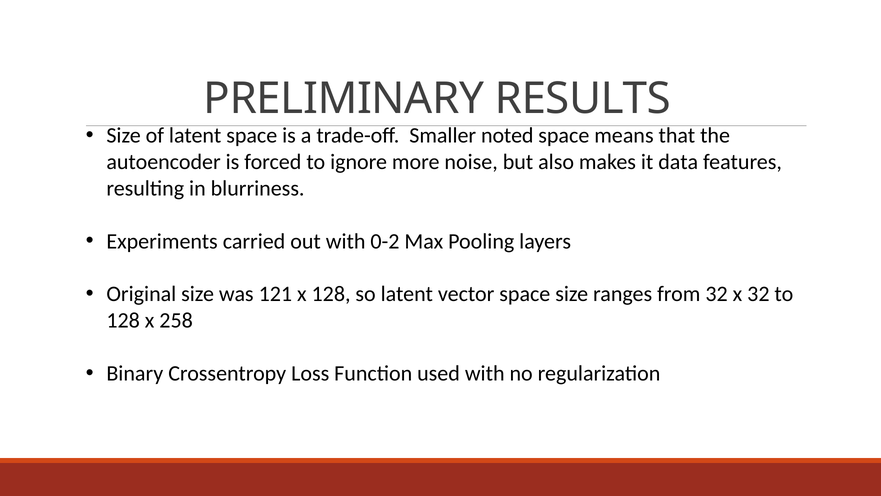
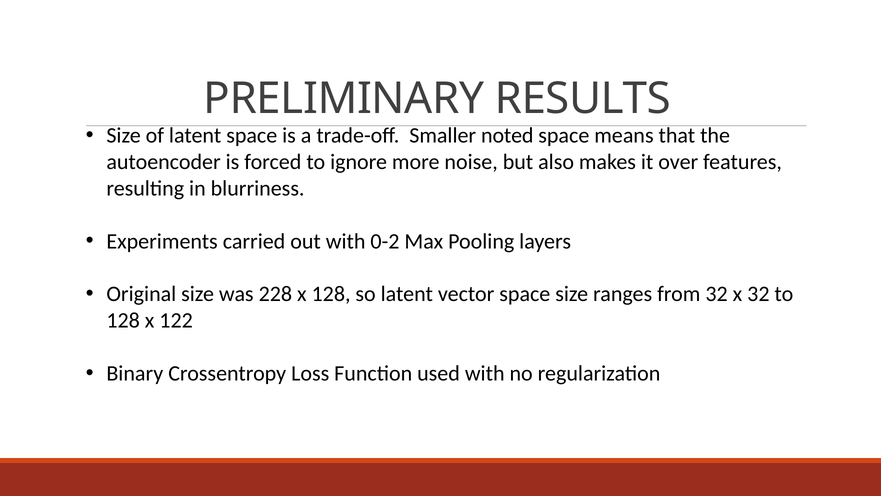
data: data -> over
121: 121 -> 228
258: 258 -> 122
